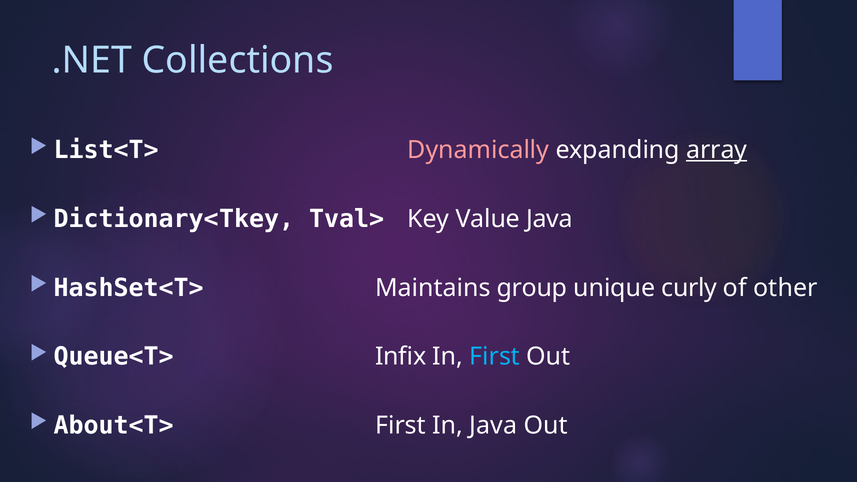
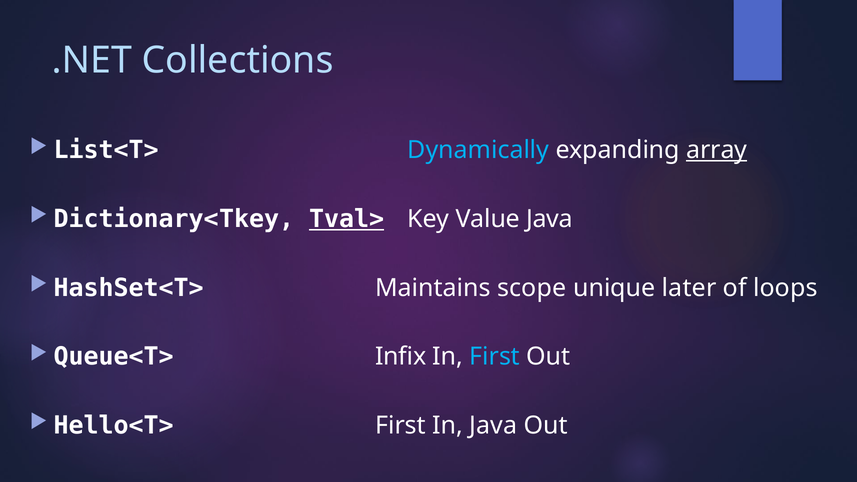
Dynamically colour: pink -> light blue
Tval> underline: none -> present
group: group -> scope
curly: curly -> later
other: other -> loops
About<T>: About<T> -> Hello<T>
